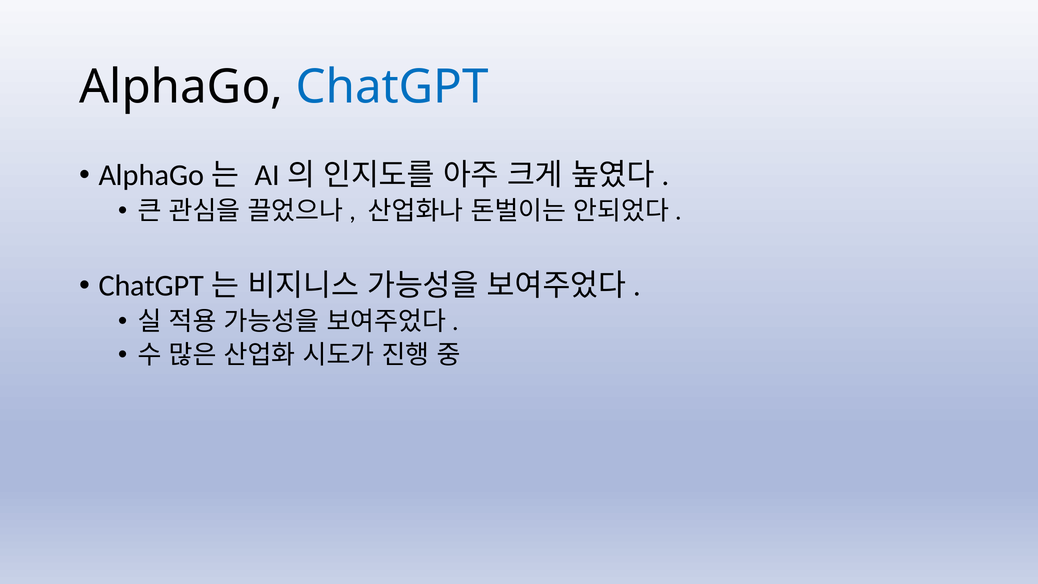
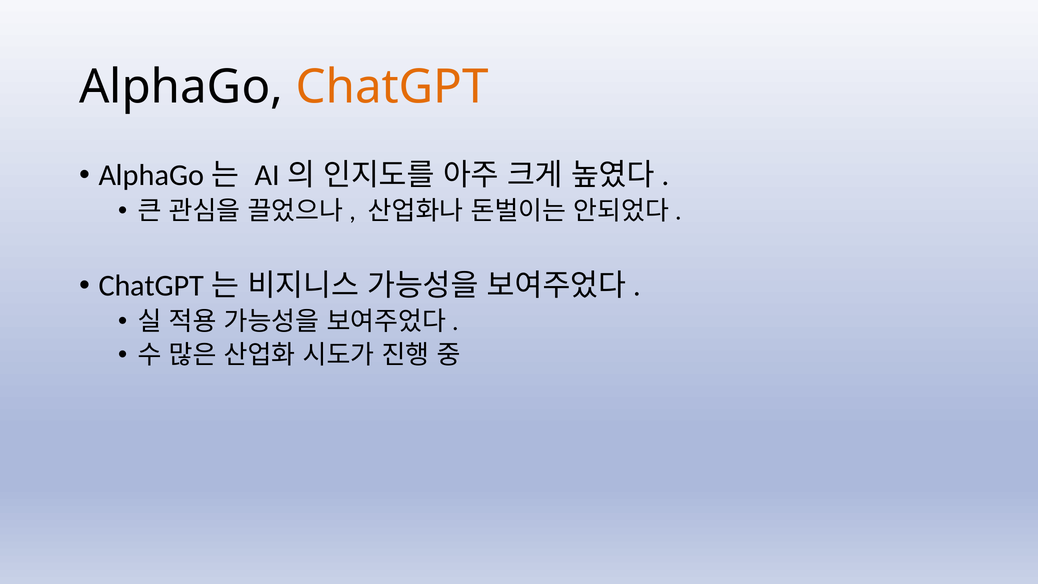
ChatGPT colour: blue -> orange
